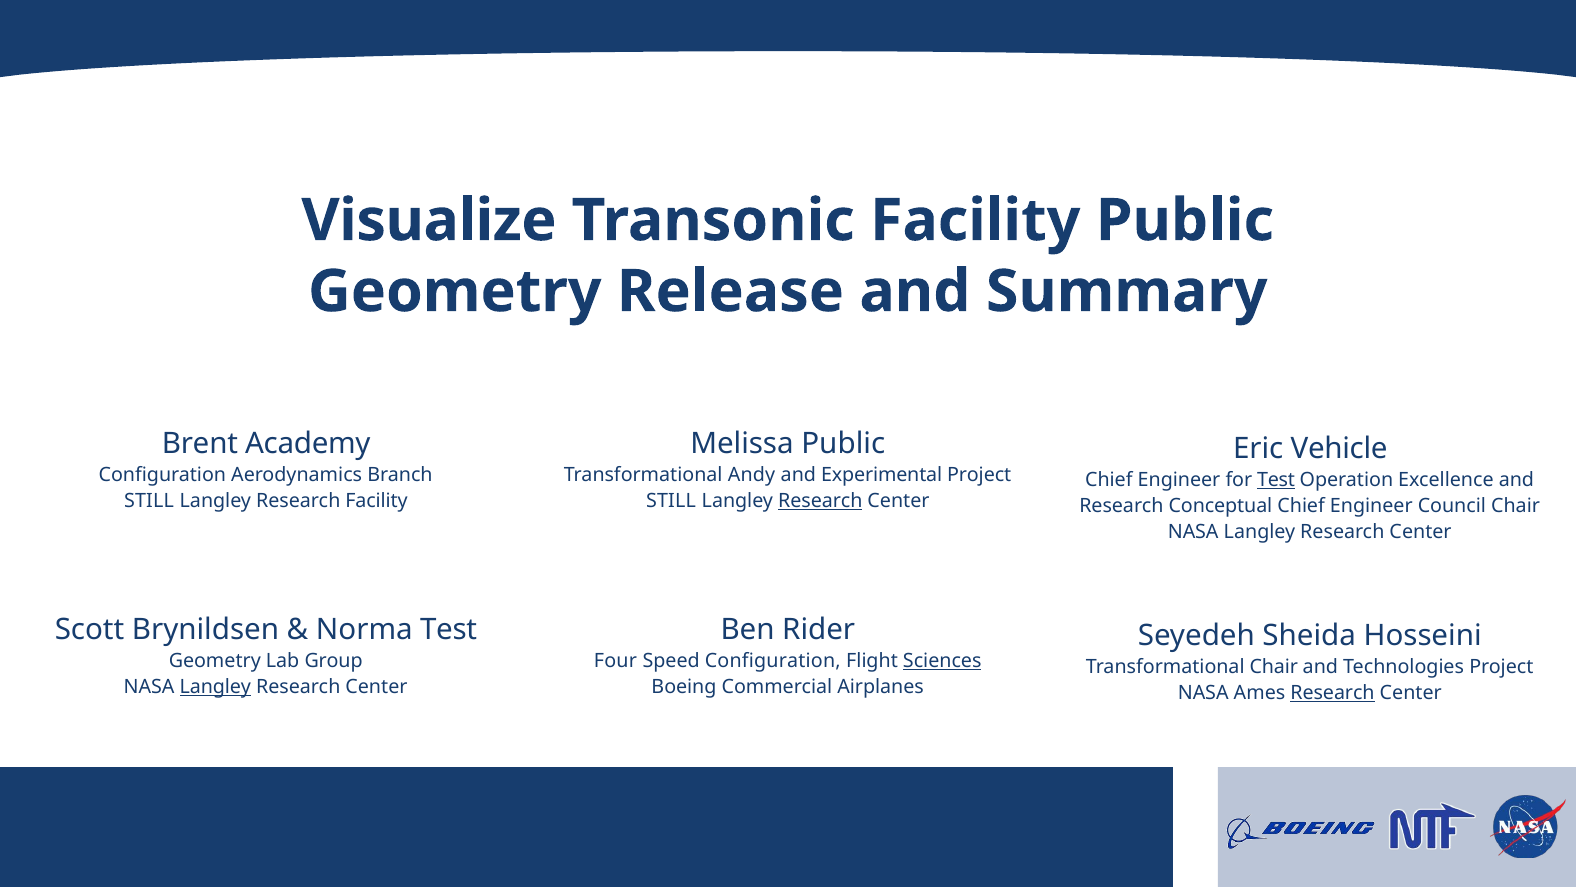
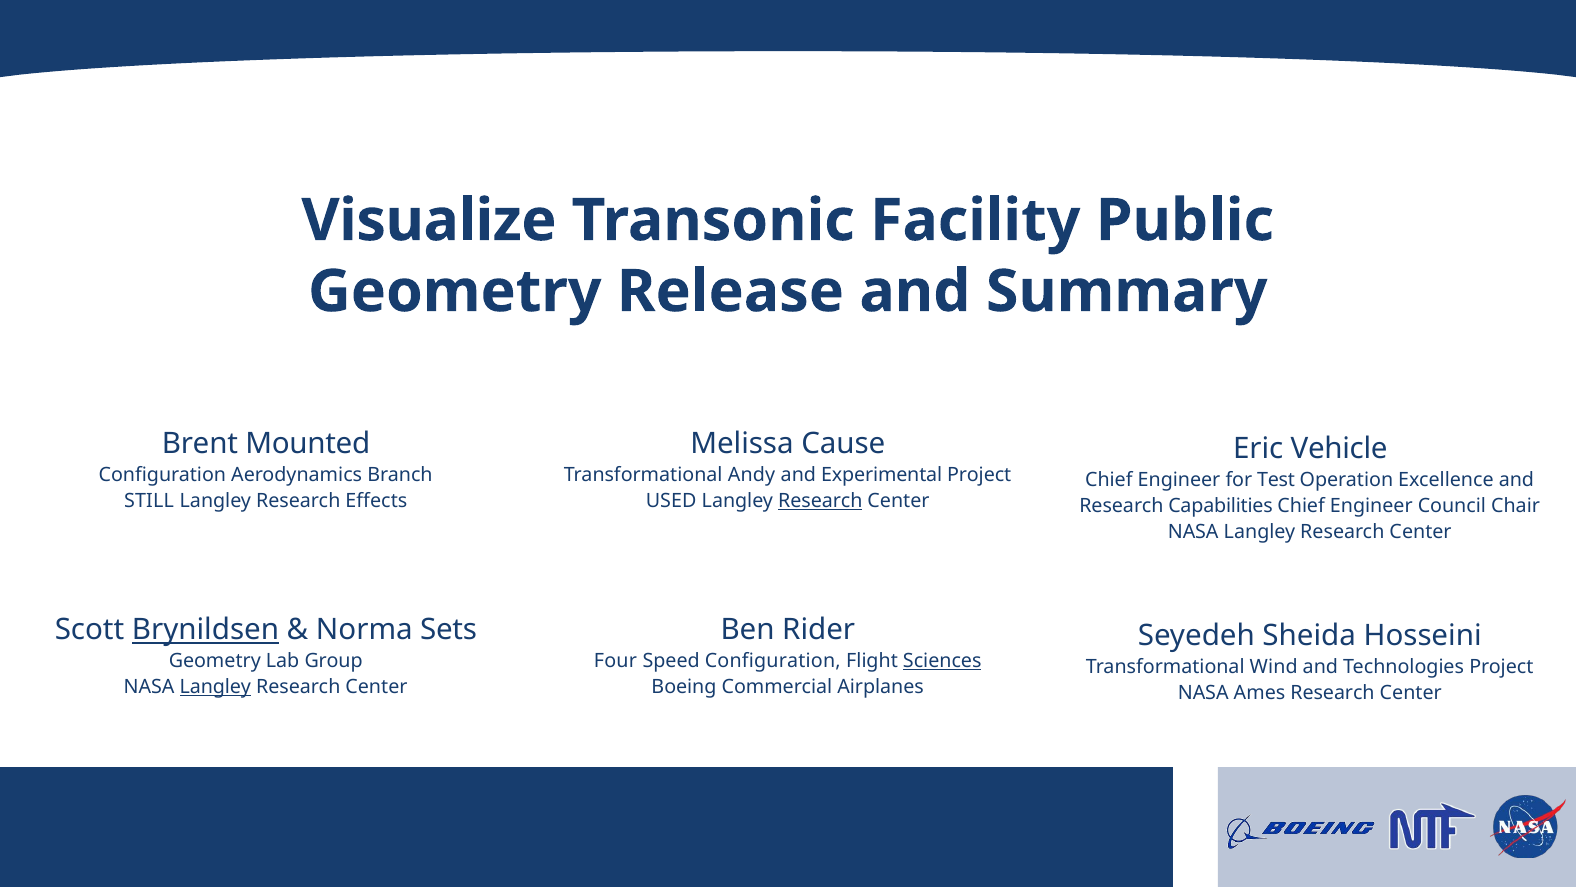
Academy: Academy -> Mounted
Melissa Public: Public -> Cause
Test at (1276, 480) underline: present -> none
Research Facility: Facility -> Effects
STILL at (671, 501): STILL -> USED
Conceptual: Conceptual -> Capabilities
Brynildsen underline: none -> present
Norma Test: Test -> Sets
Transformational Chair: Chair -> Wind
Research at (1332, 692) underline: present -> none
